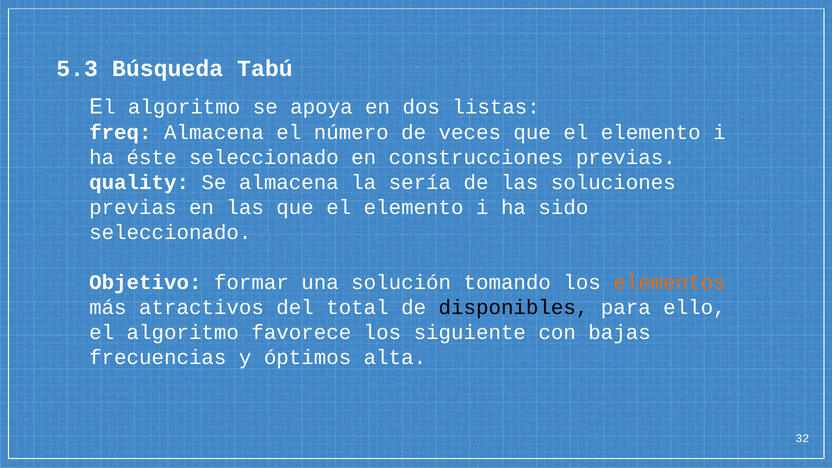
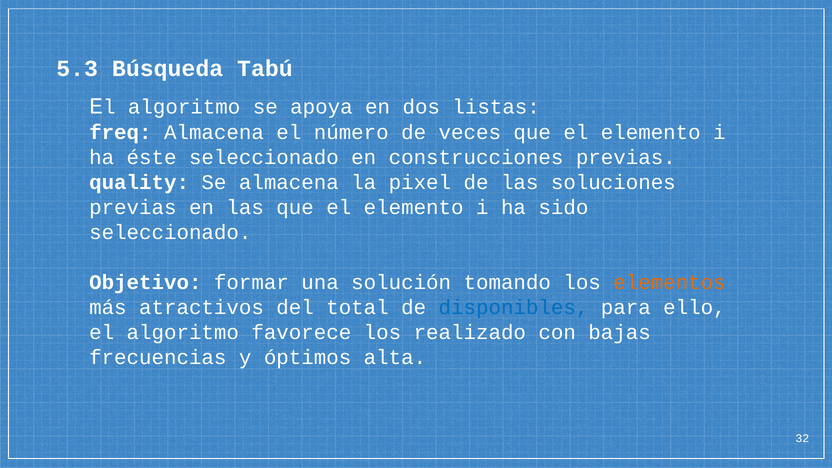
sería: sería -> pixel
disponibles colour: black -> blue
siguiente: siguiente -> realizado
